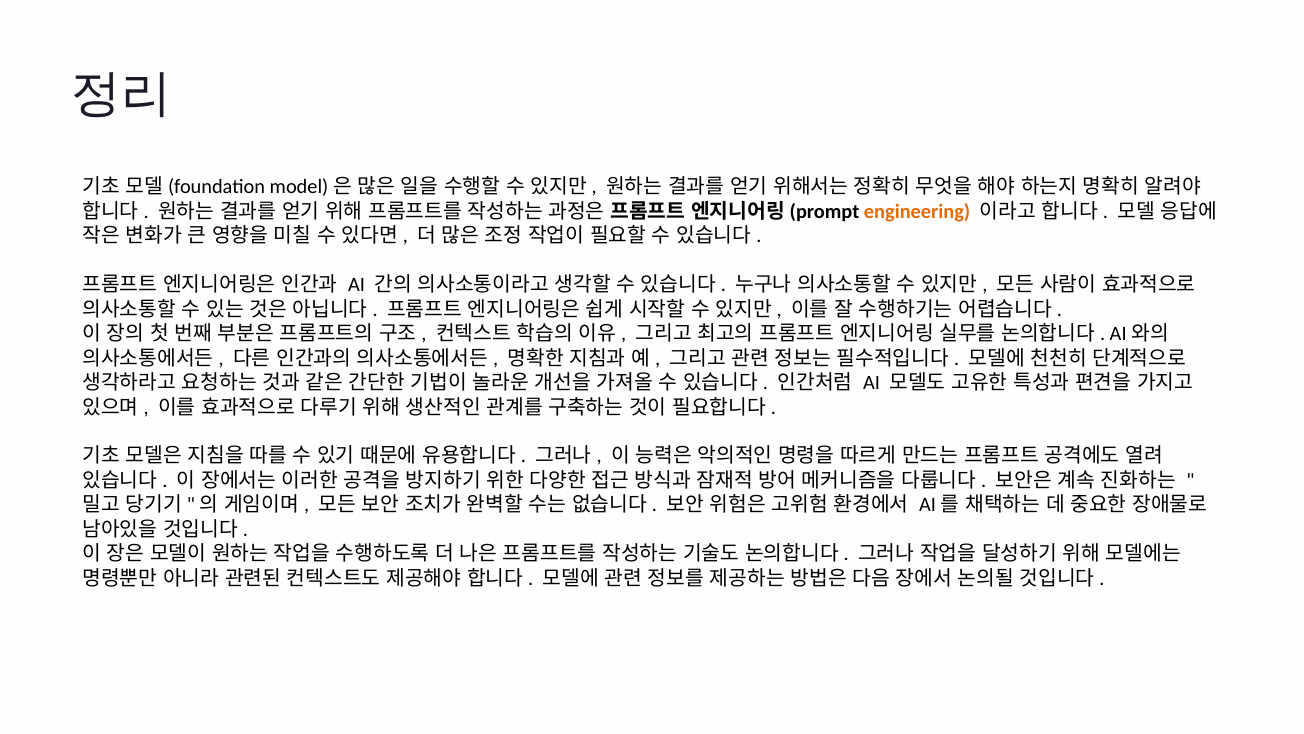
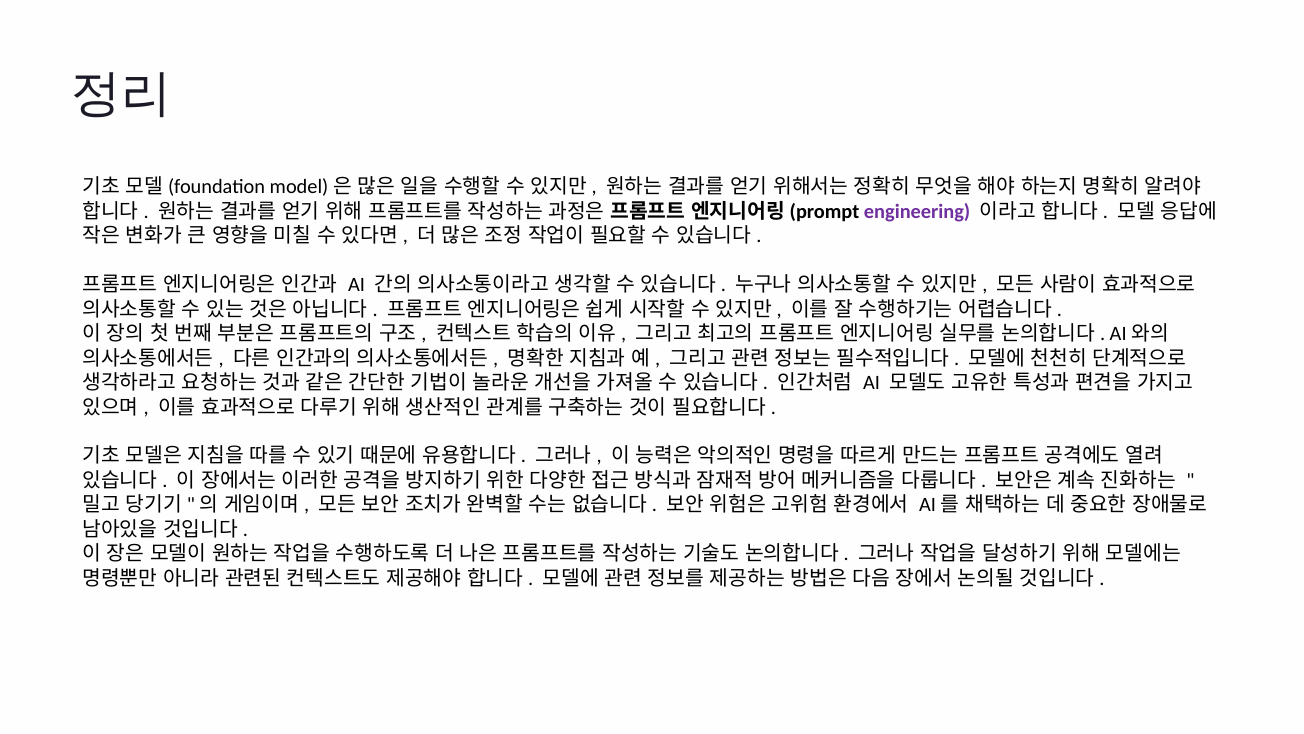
engineering colour: orange -> purple
